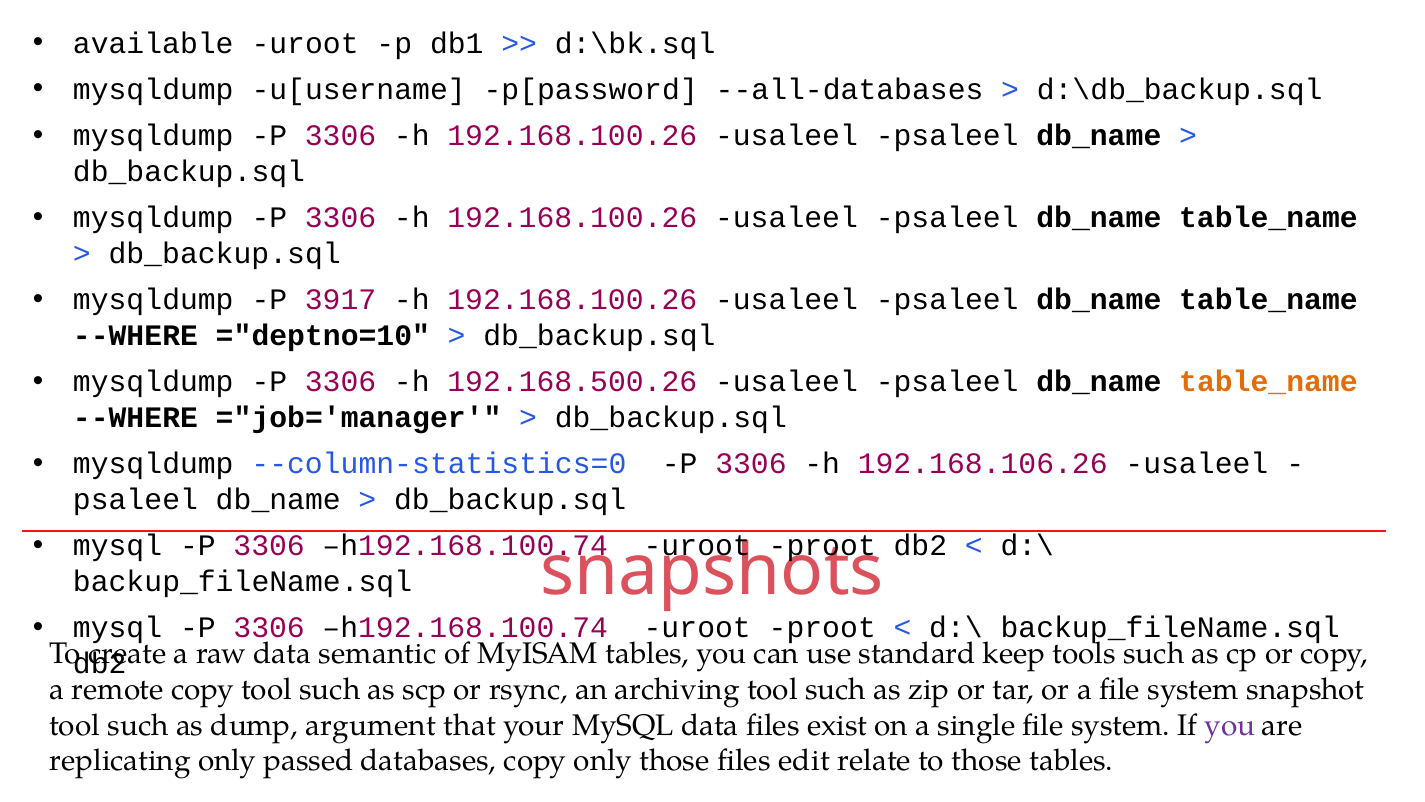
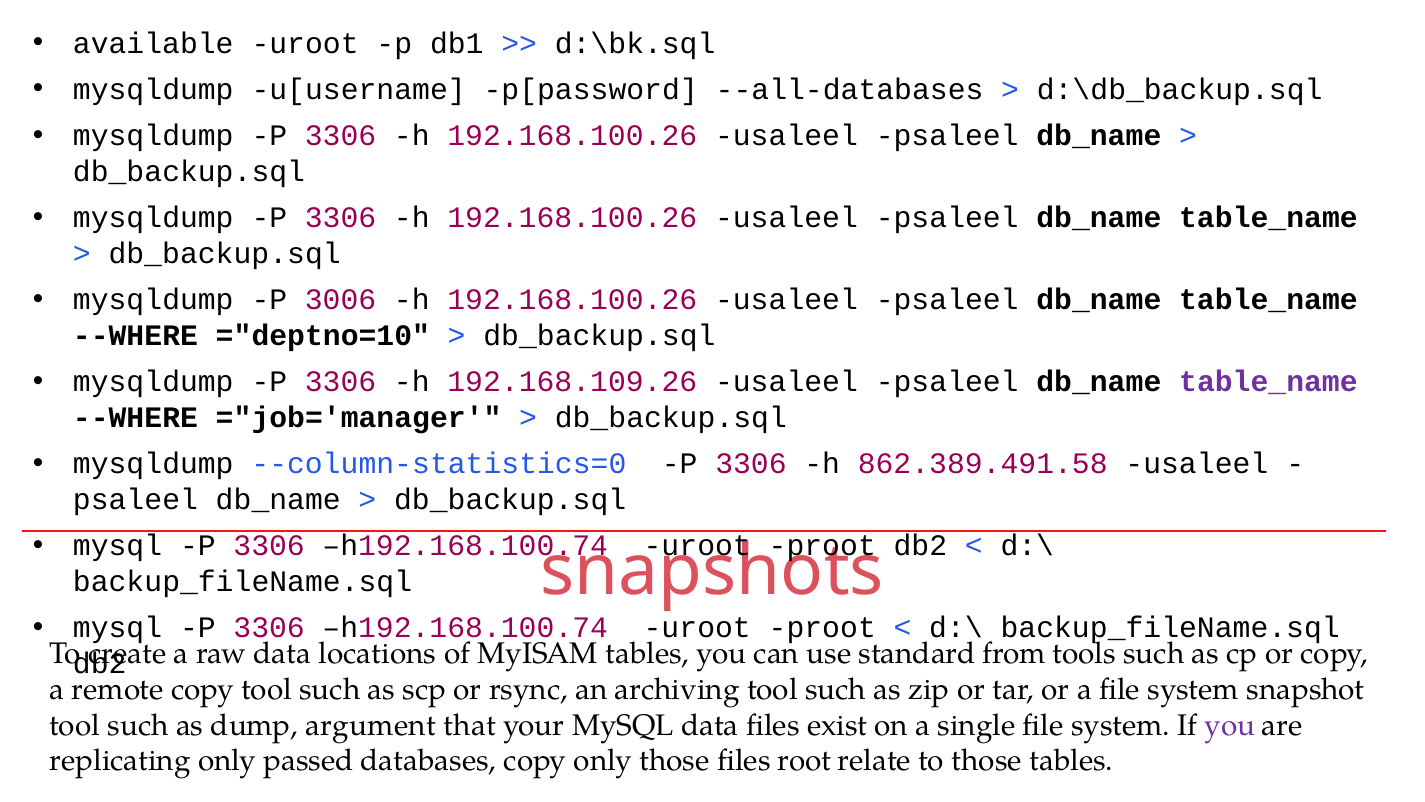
3917: 3917 -> 3006
192.168.500.26: 192.168.500.26 -> 192.168.109.26
table_name at (1268, 382) colour: orange -> purple
192.168.106.26: 192.168.106.26 -> 862.389.491.58
semantic: semantic -> locations
keep: keep -> from
edit: edit -> root
